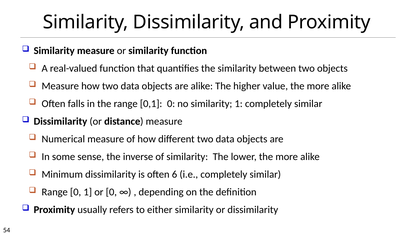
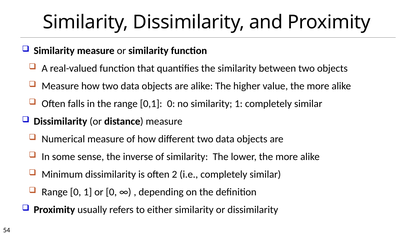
6: 6 -> 2
